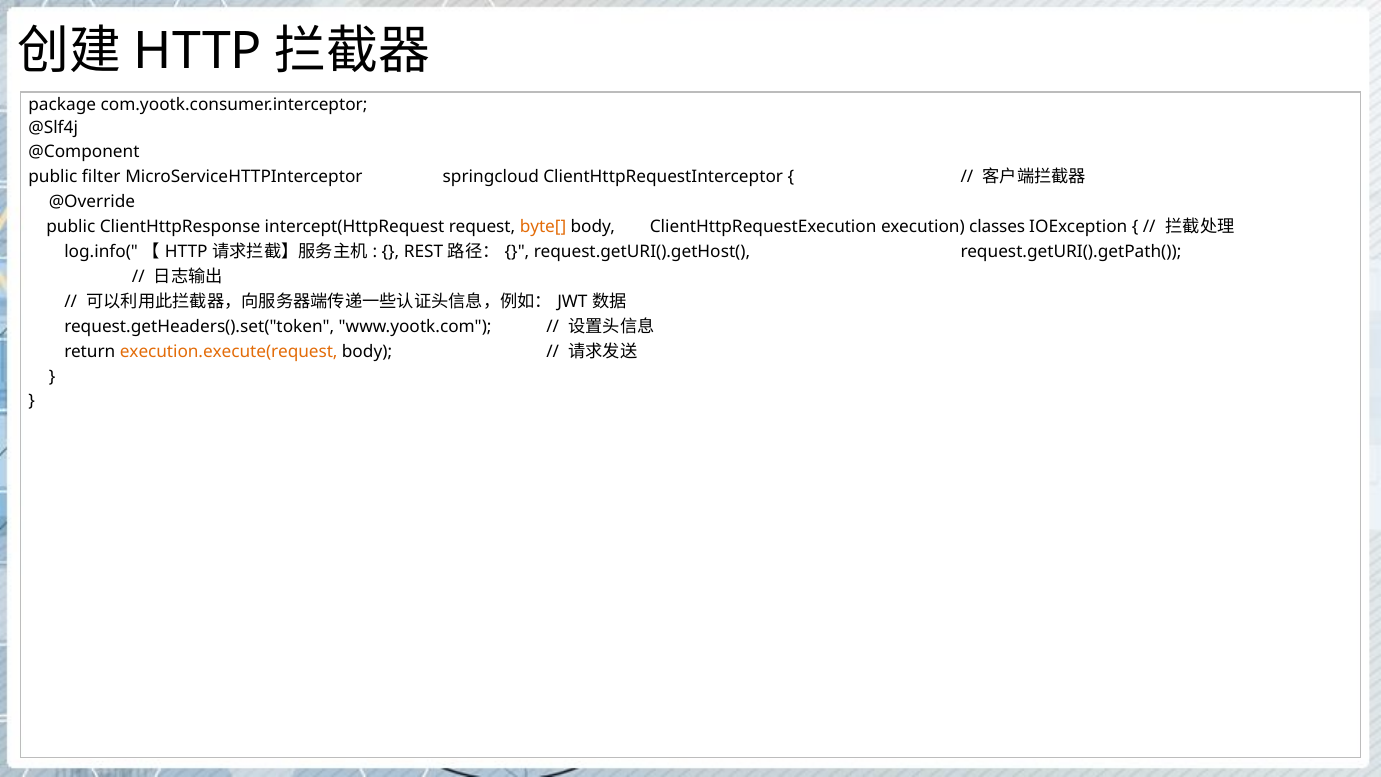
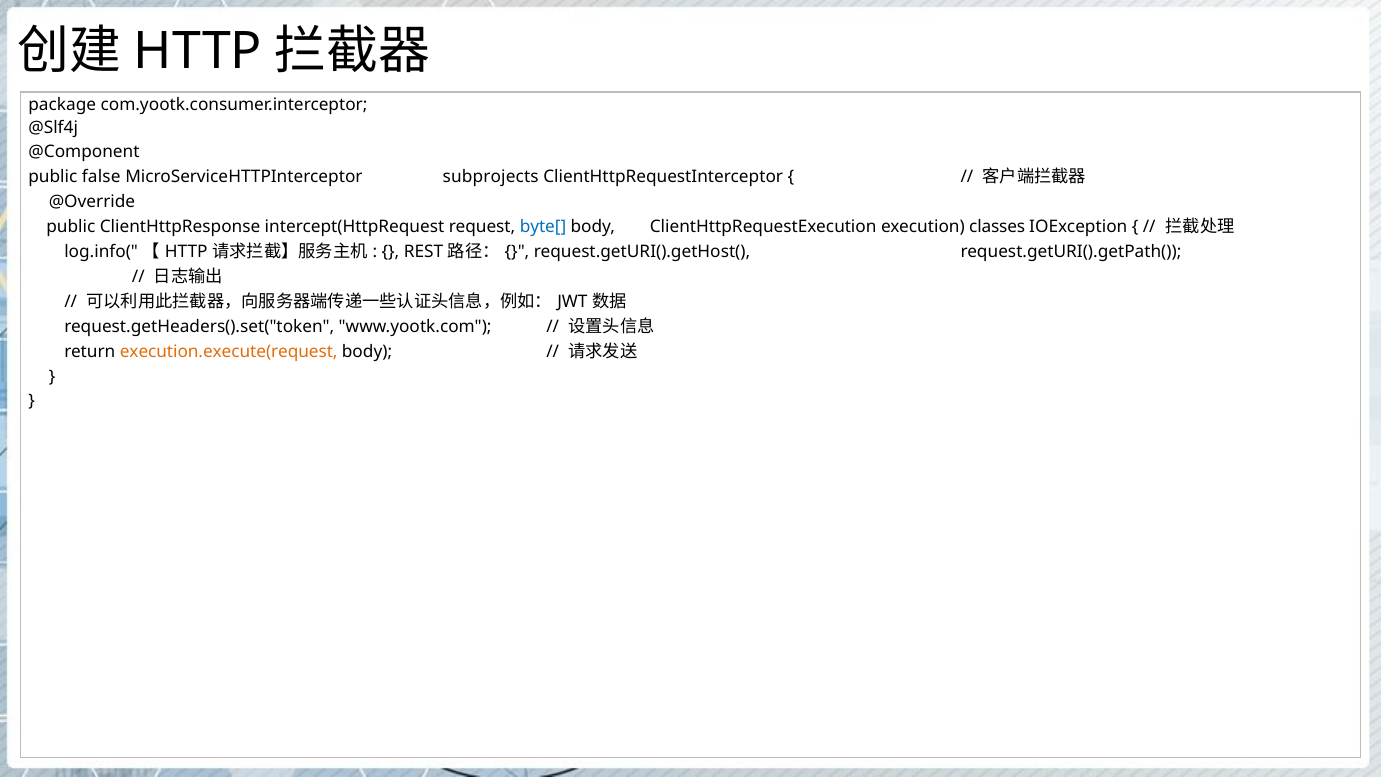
filter: filter -> false
springcloud: springcloud -> subprojects
byte[ colour: orange -> blue
